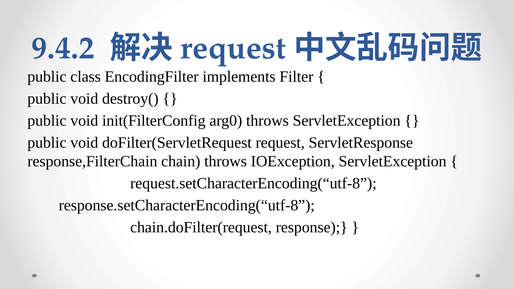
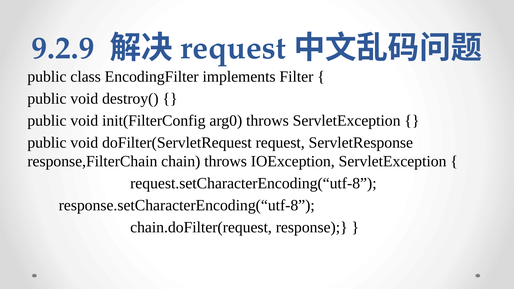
9.4.2: 9.4.2 -> 9.2.9
